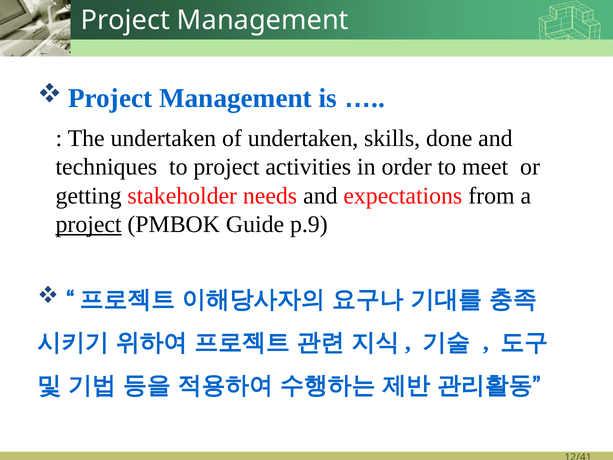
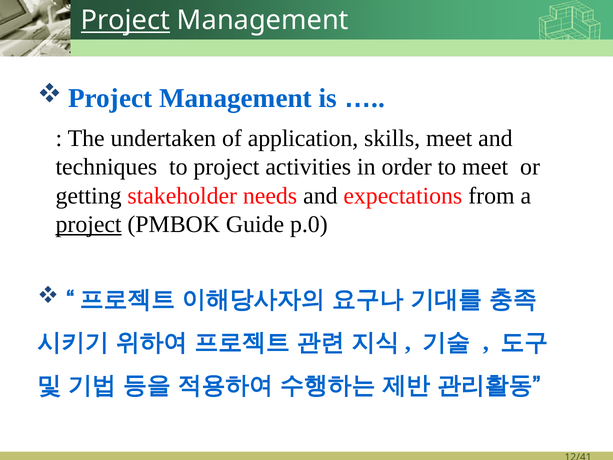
Project at (125, 20) underline: none -> present
of undertaken: undertaken -> application
skills done: done -> meet
p.9: p.9 -> p.0
